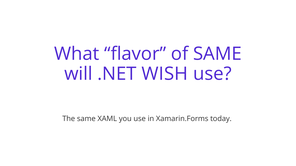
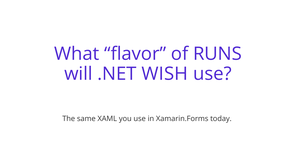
of SAME: SAME -> RUNS
